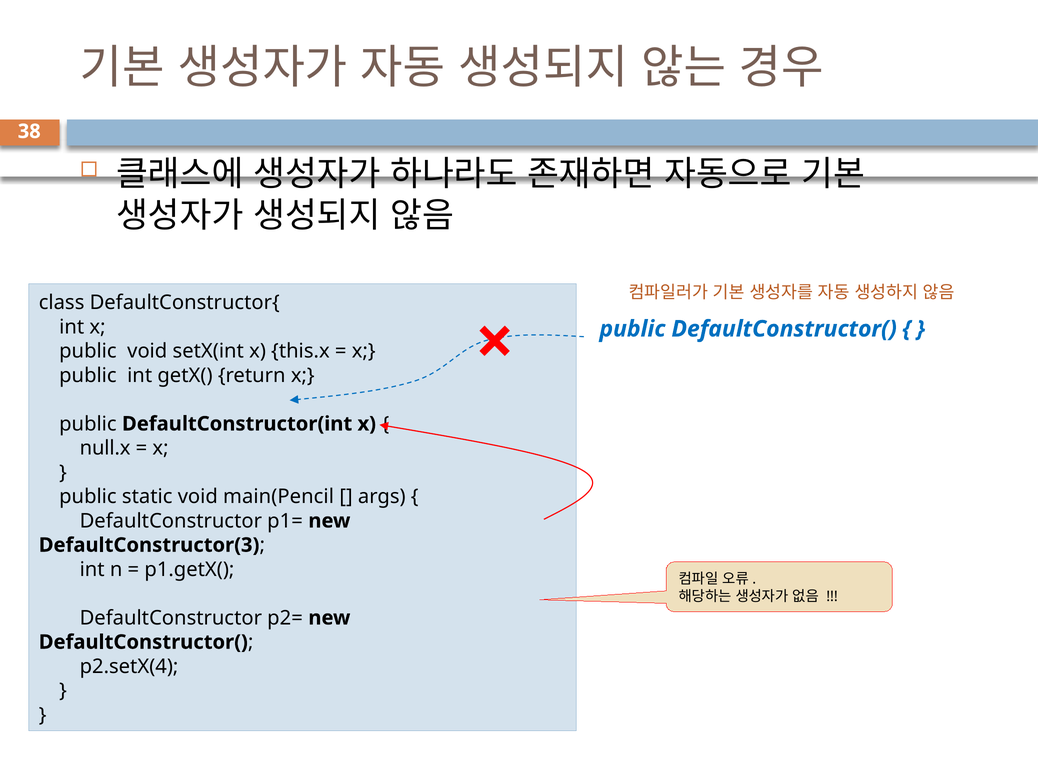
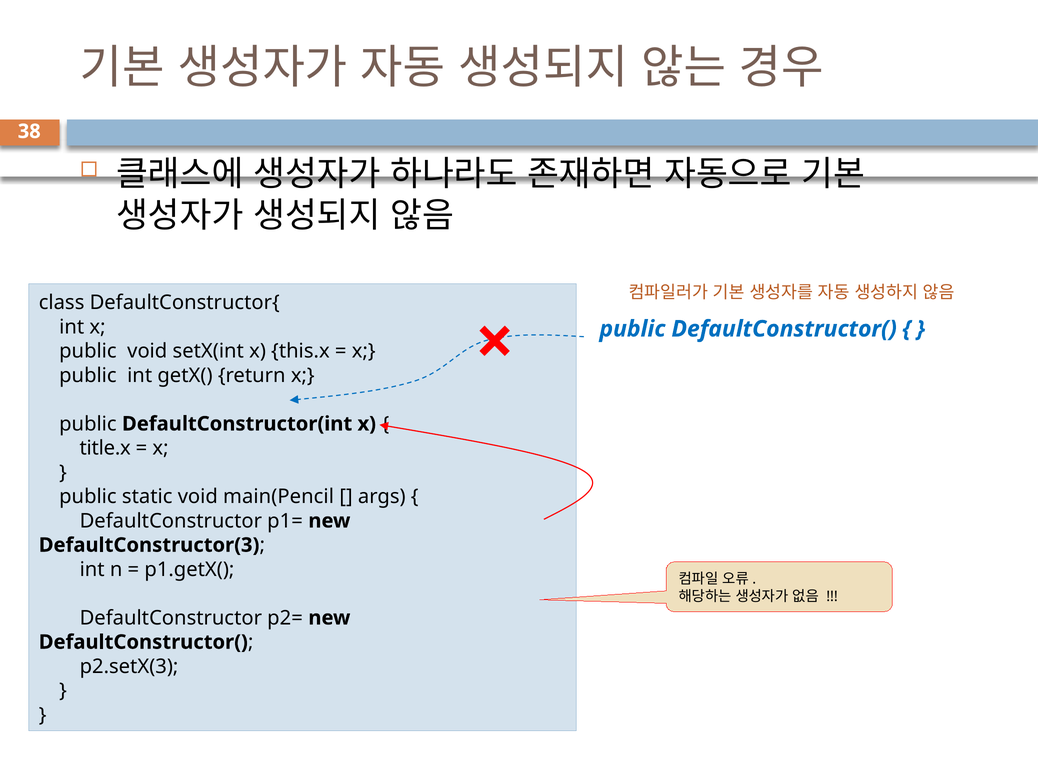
null.x: null.x -> title.x
p2.setX(4: p2.setX(4 -> p2.setX(3
